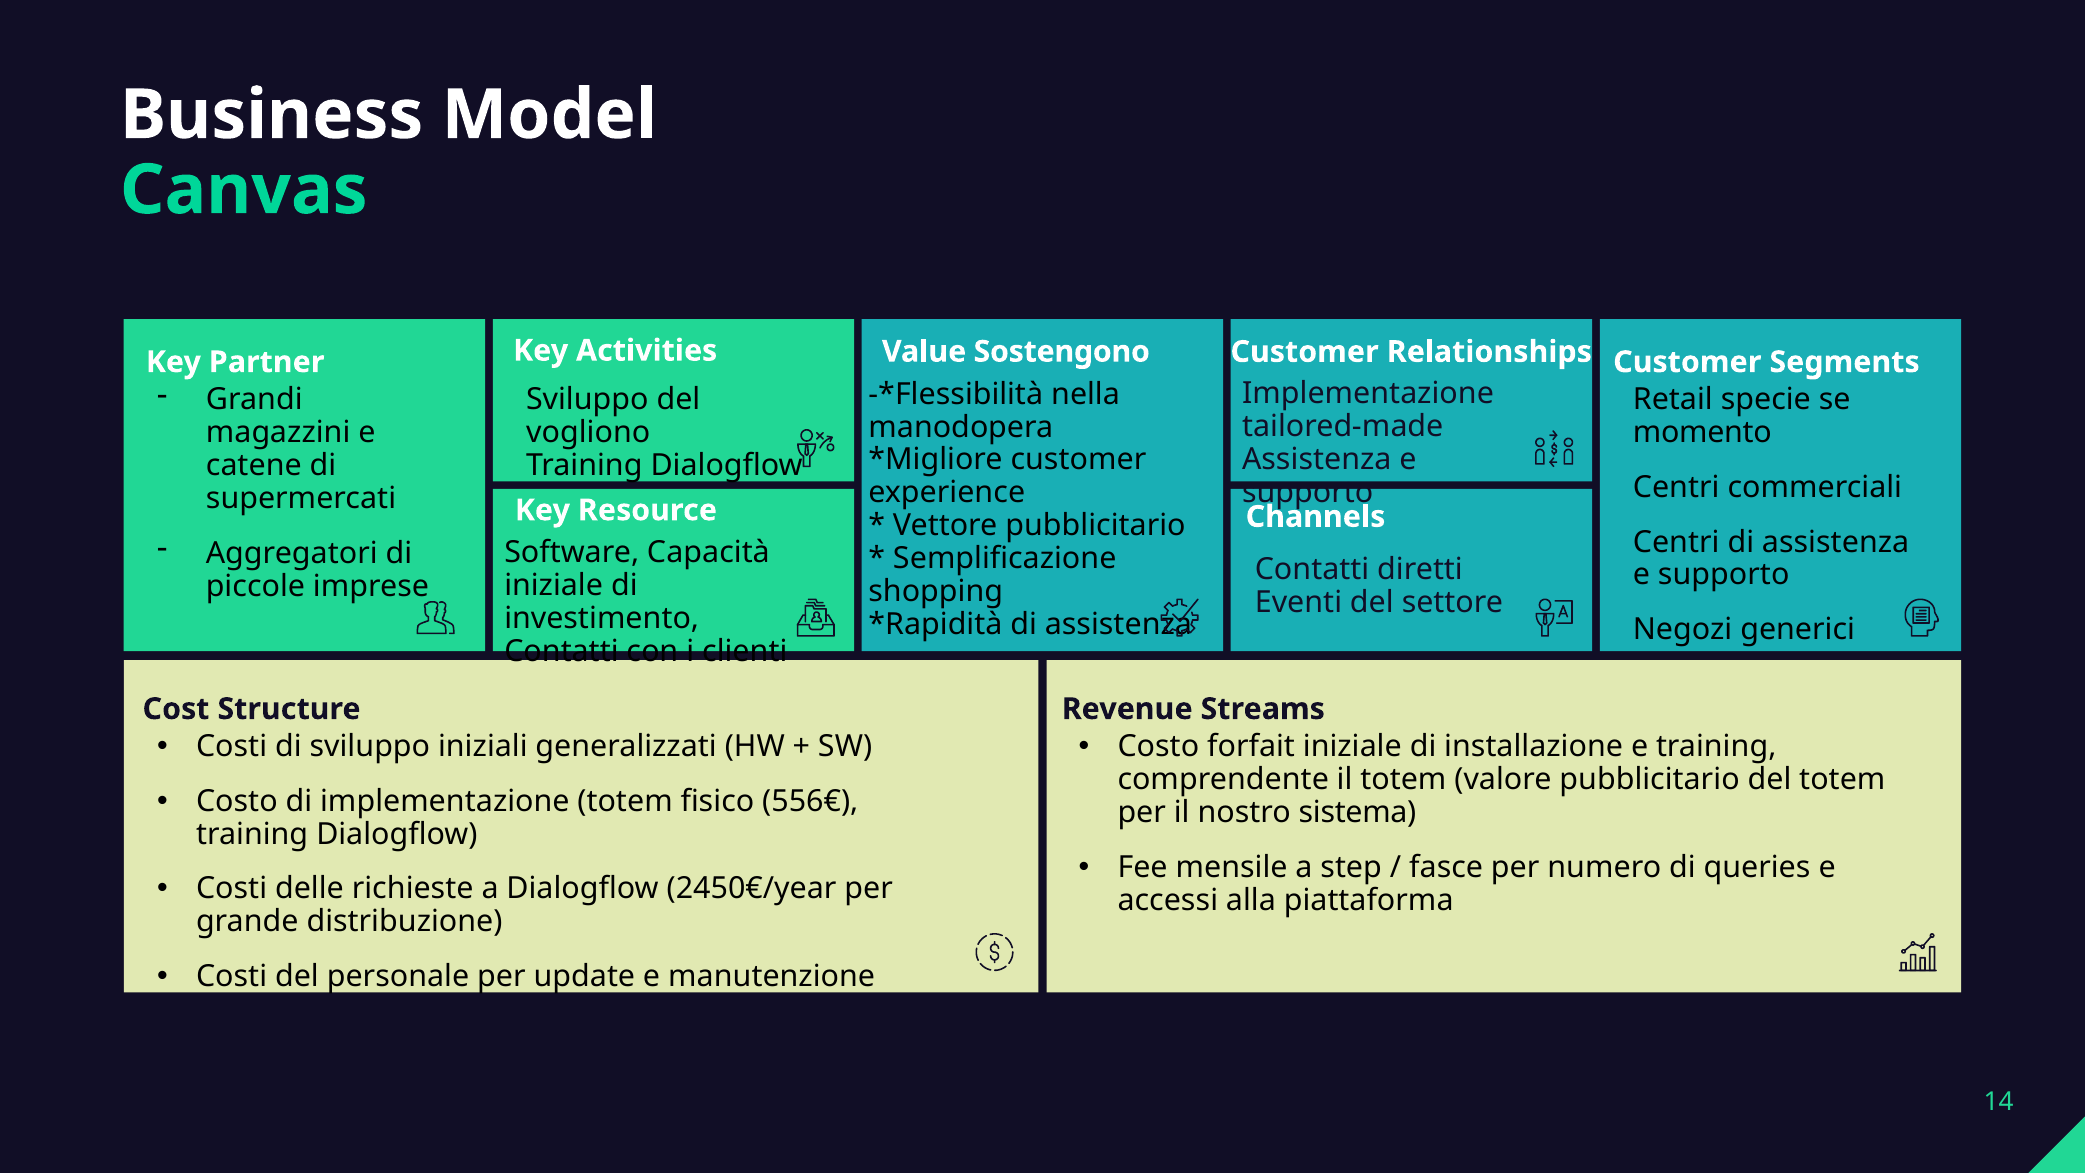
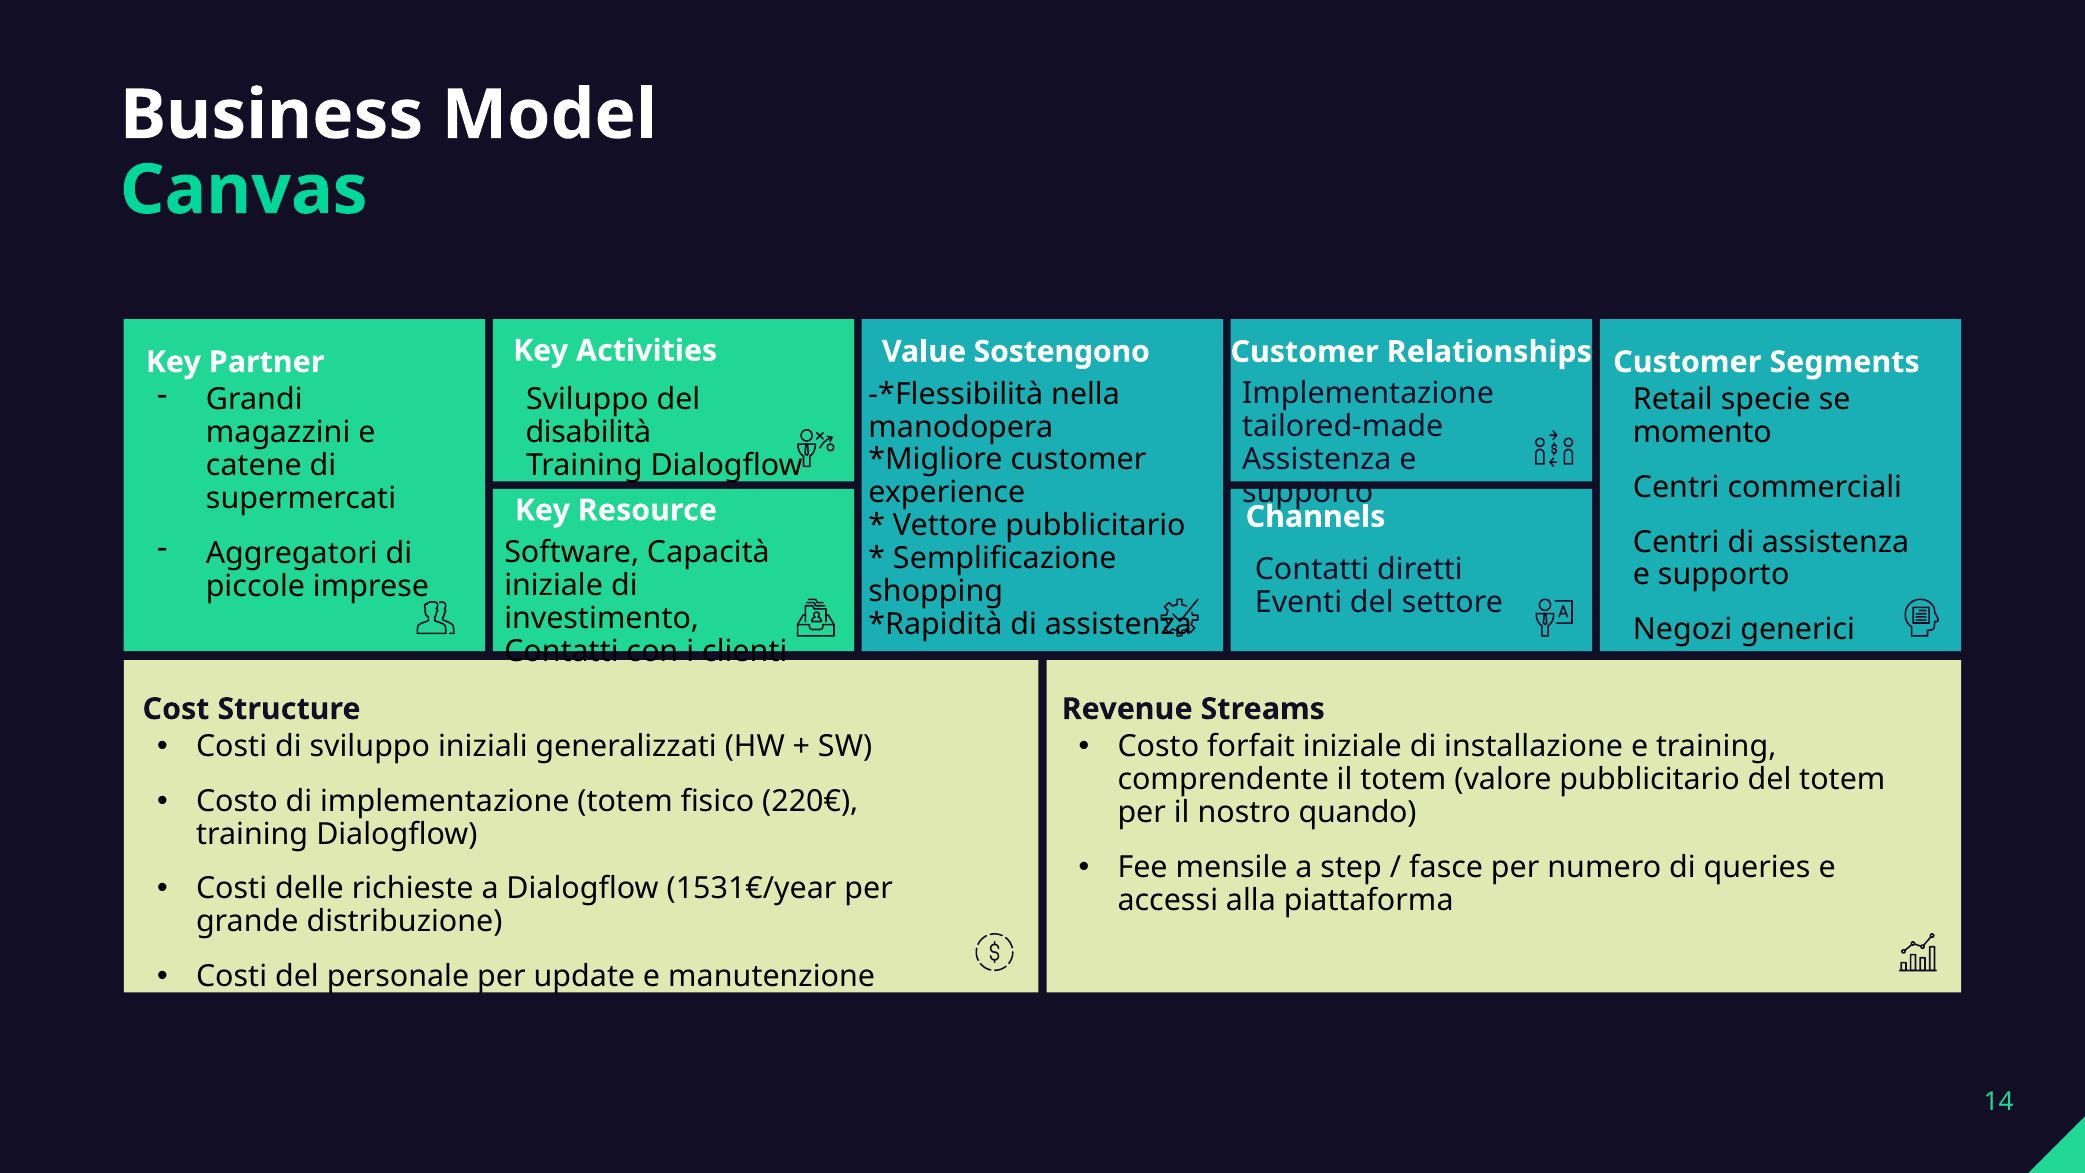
vogliono: vogliono -> disabilità
556€: 556€ -> 220€
sistema: sistema -> quando
2450€/year: 2450€/year -> 1531€/year
